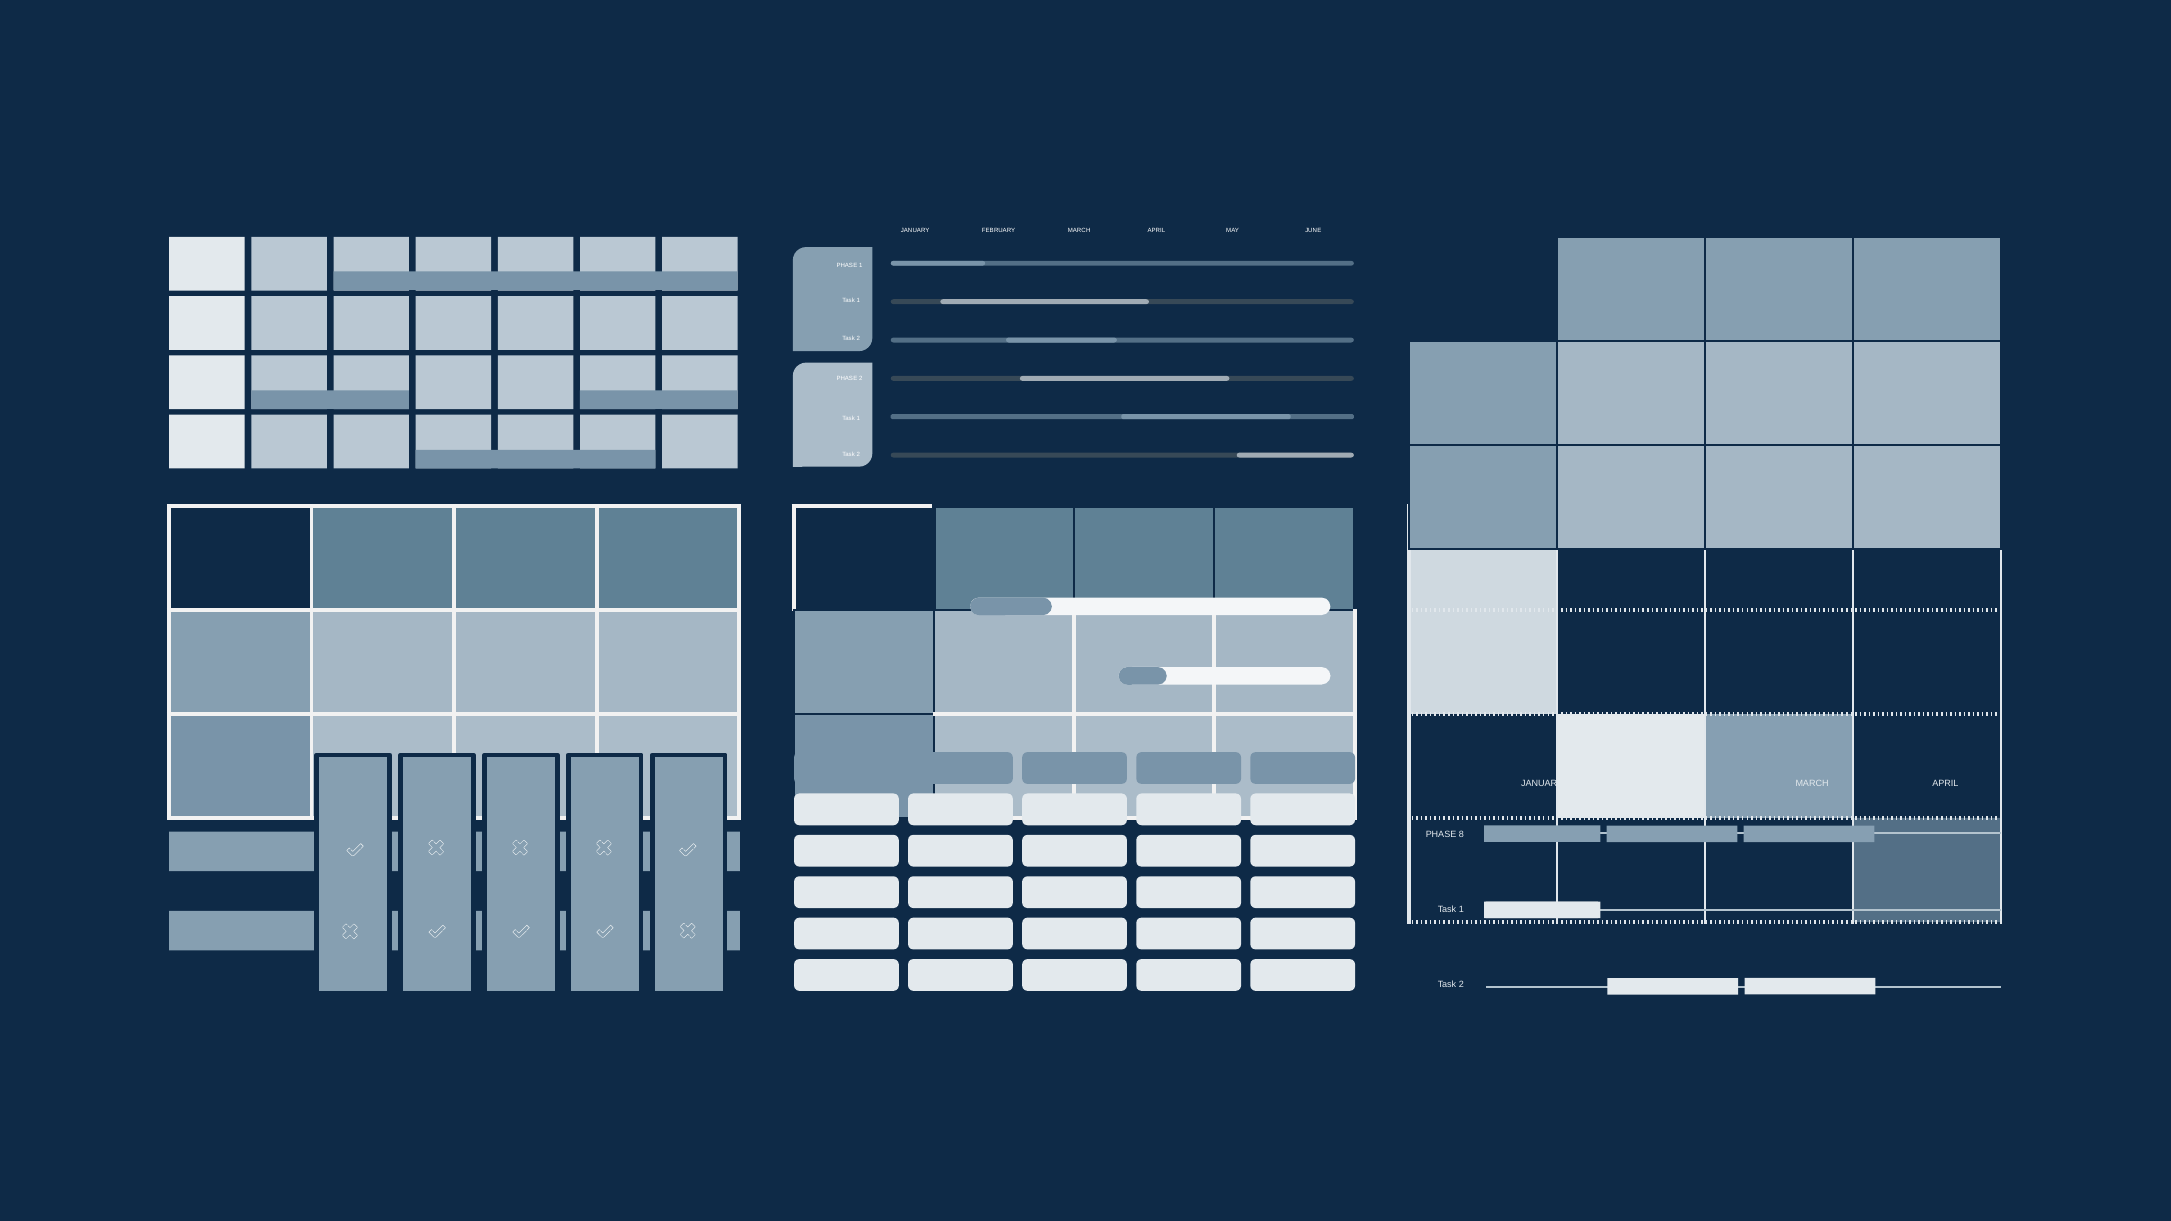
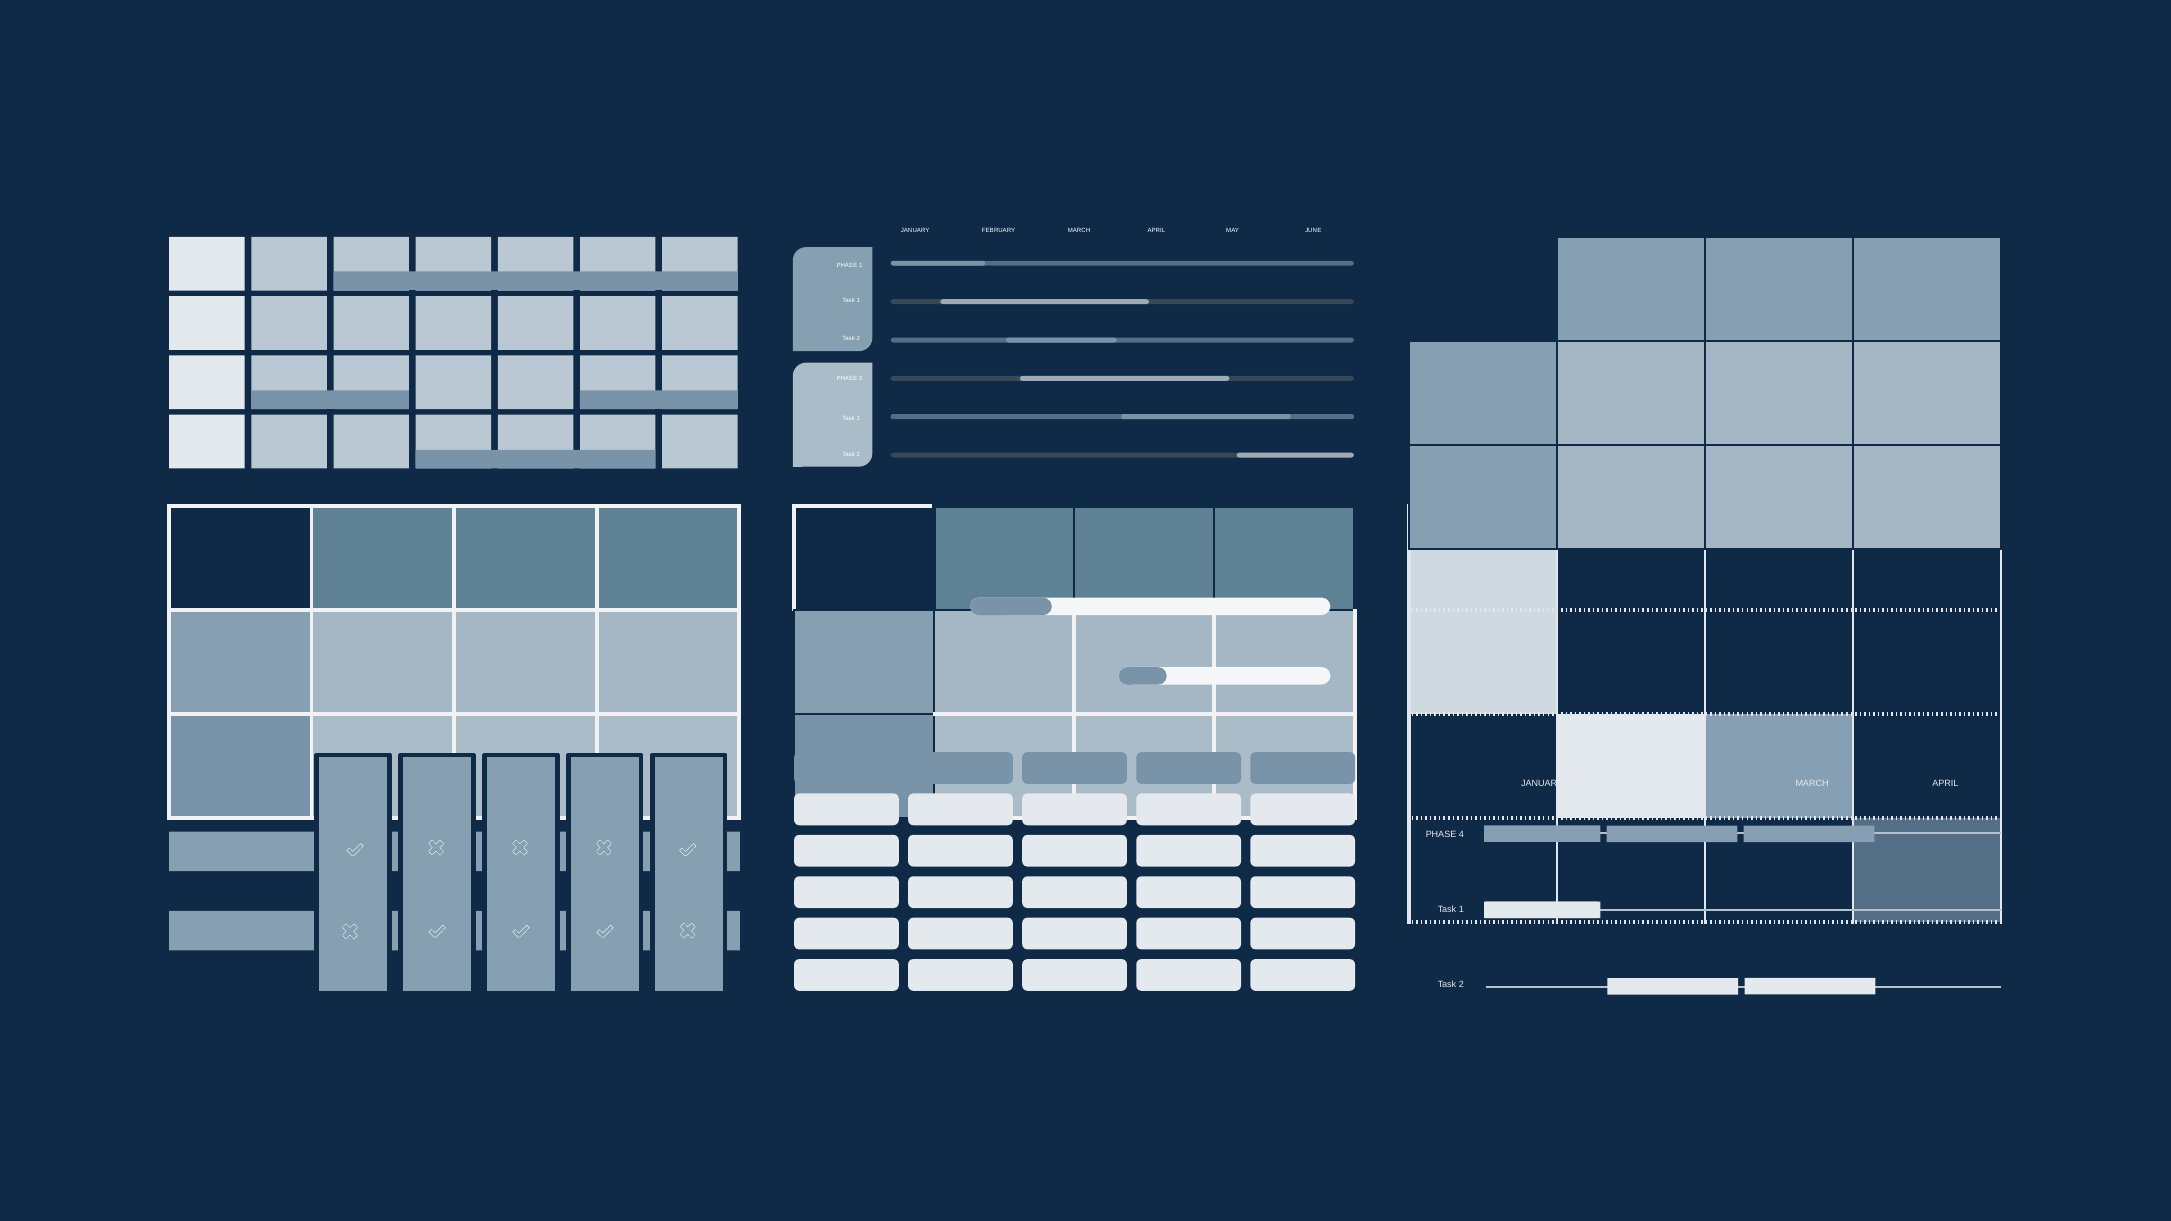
8: 8 -> 4
